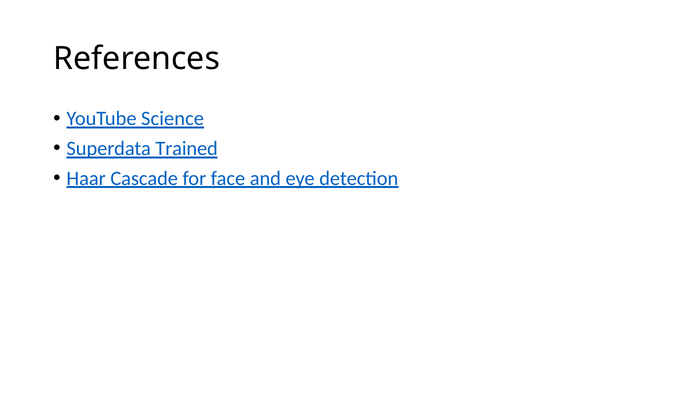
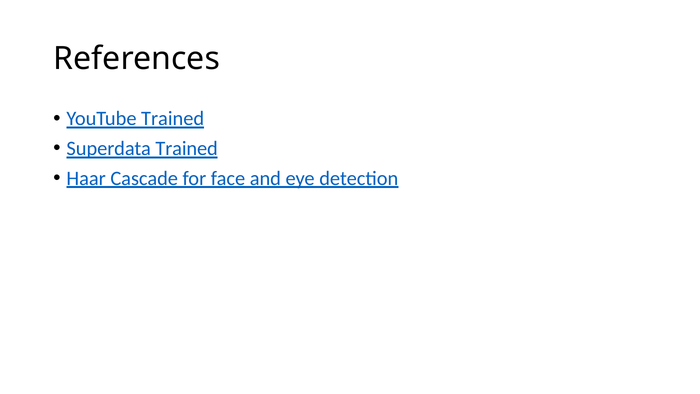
YouTube Science: Science -> Trained
